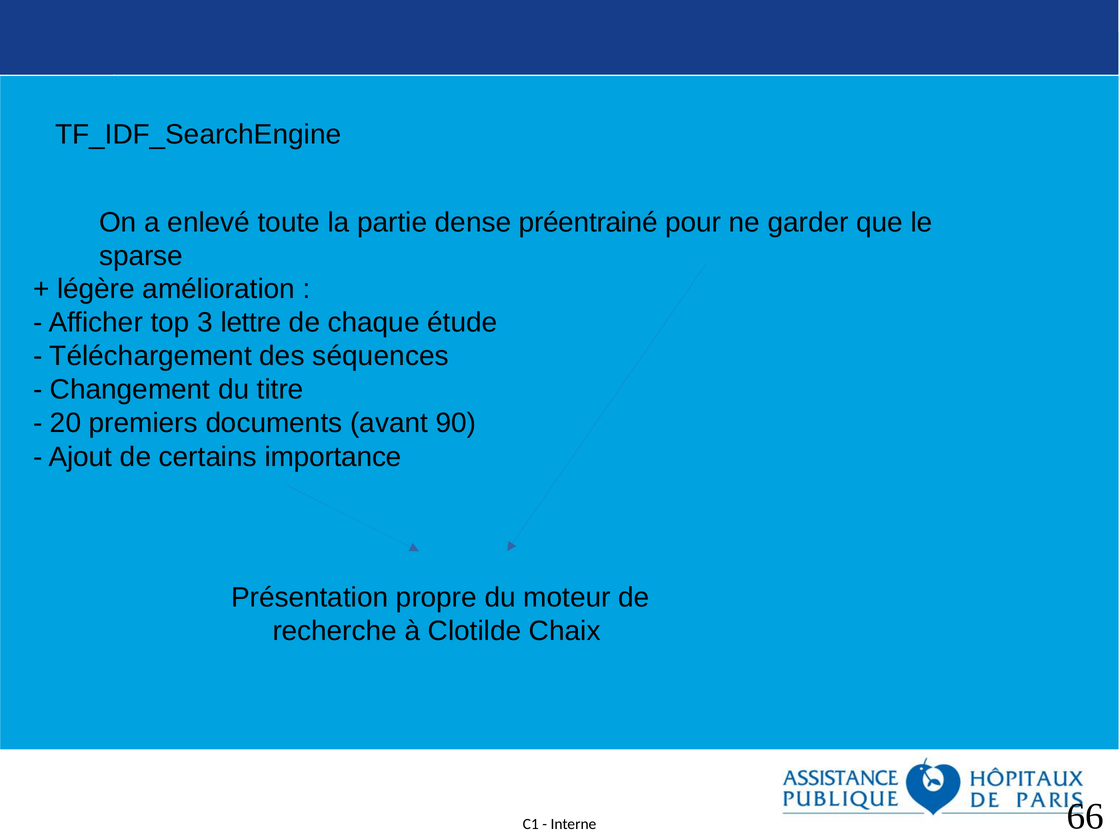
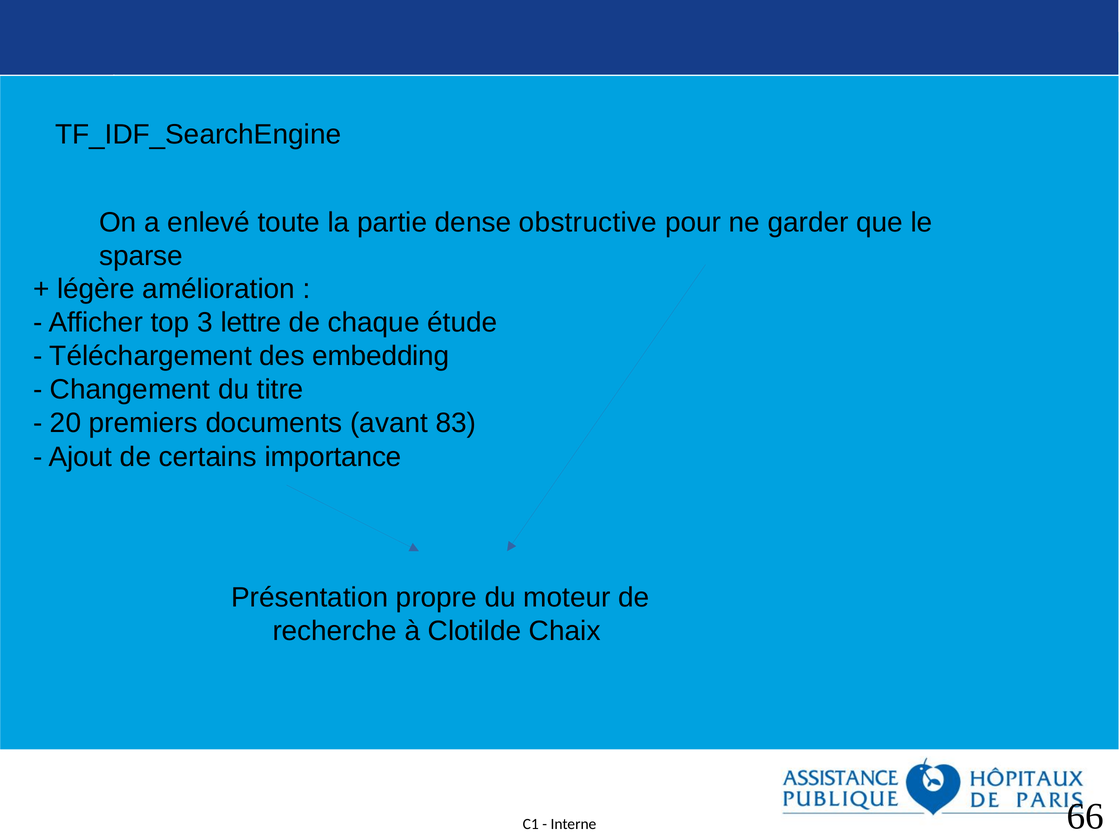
préentrainé: préentrainé -> obstructive
séquences: séquences -> embedding
90: 90 -> 83
